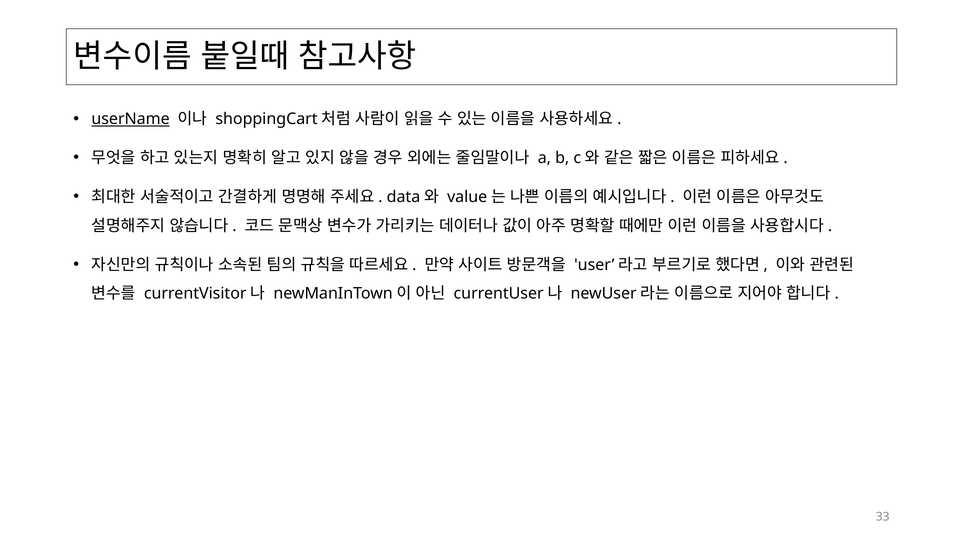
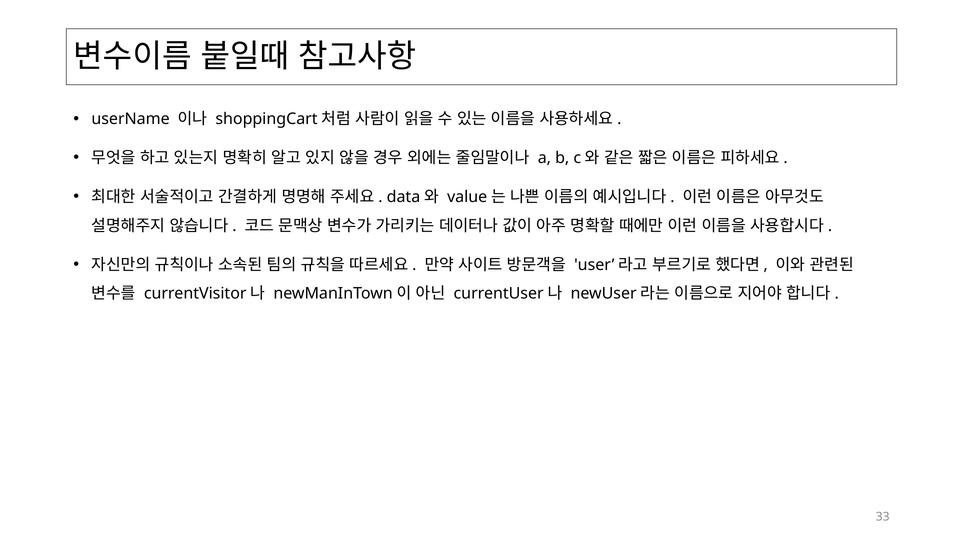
userName underline: present -> none
